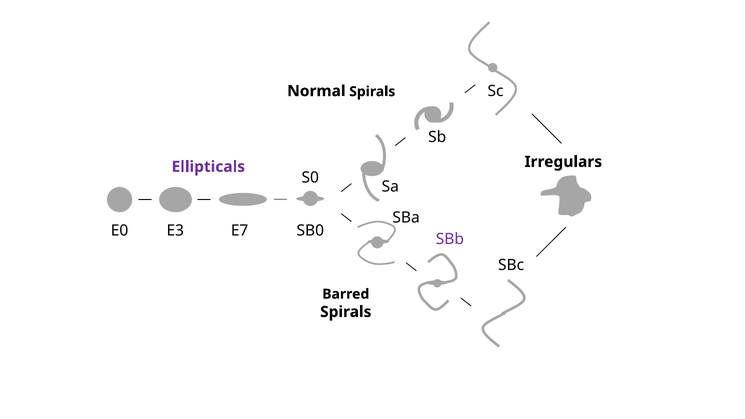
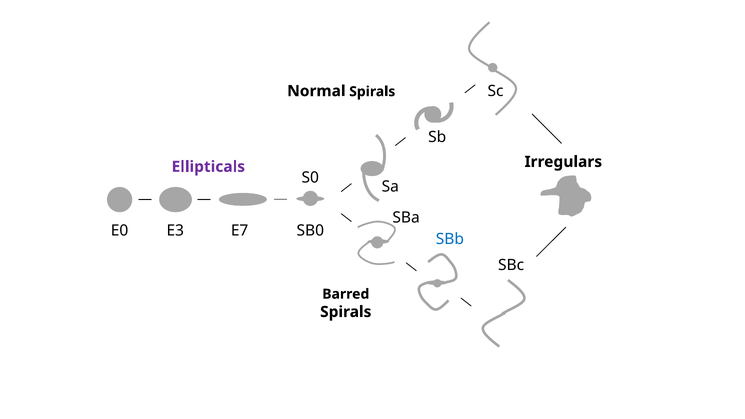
SBb colour: purple -> blue
